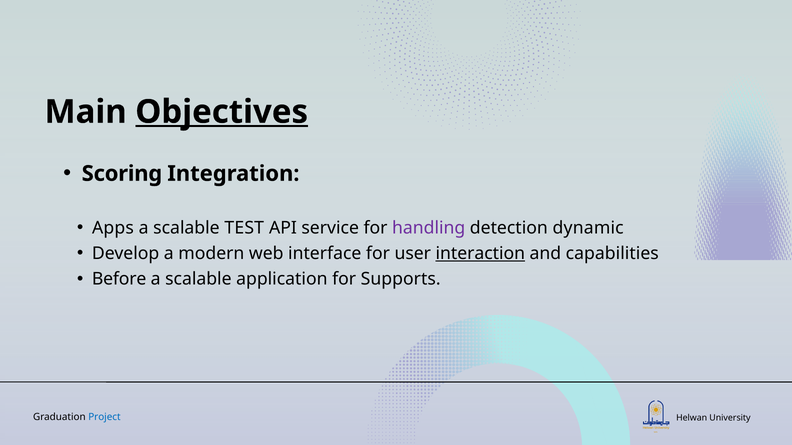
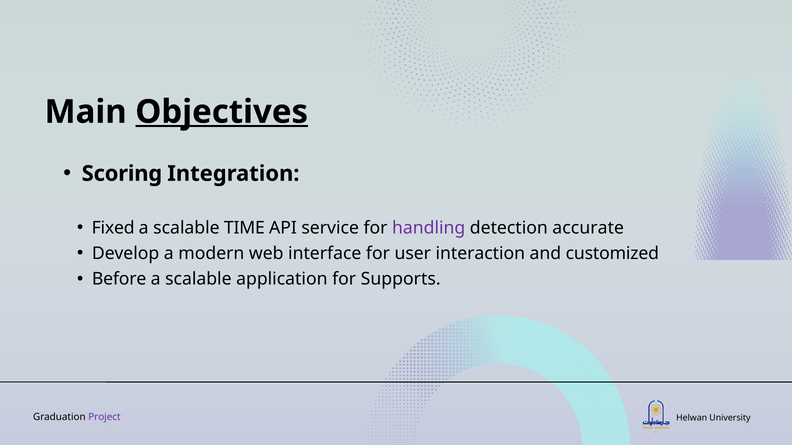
Apps: Apps -> Fixed
TEST: TEST -> TIME
dynamic: dynamic -> accurate
interaction underline: present -> none
capabilities: capabilities -> customized
Project colour: blue -> purple
